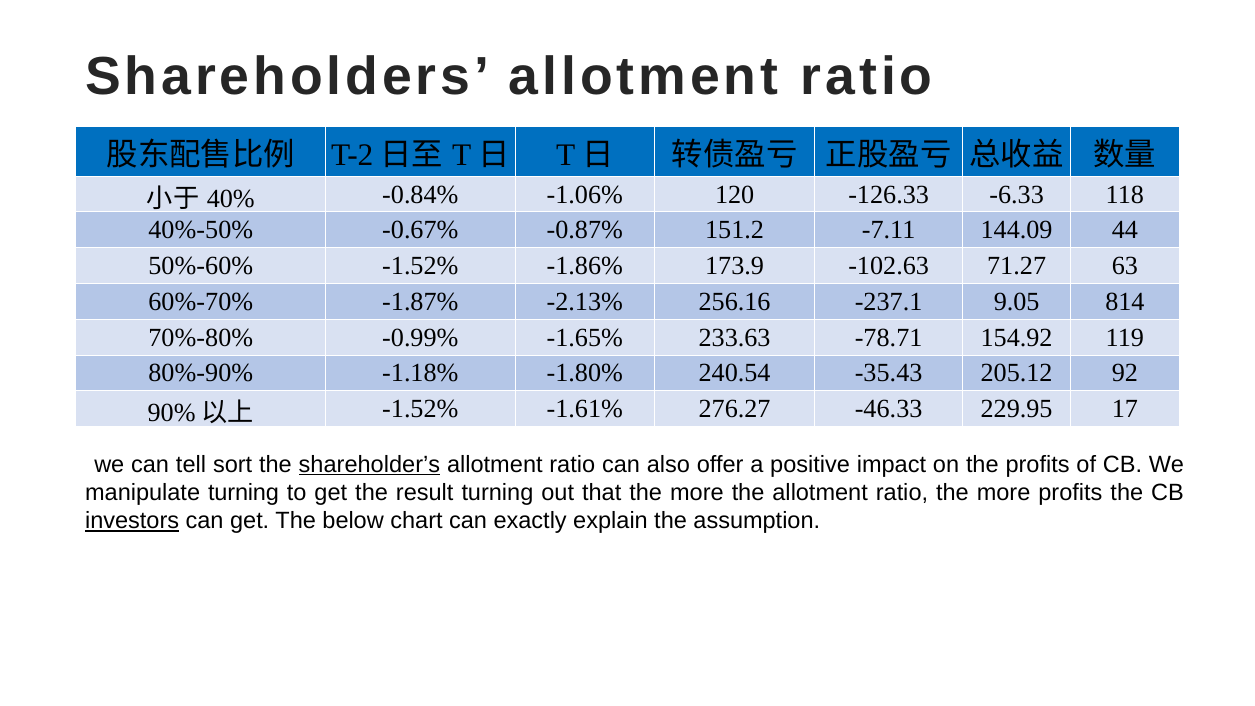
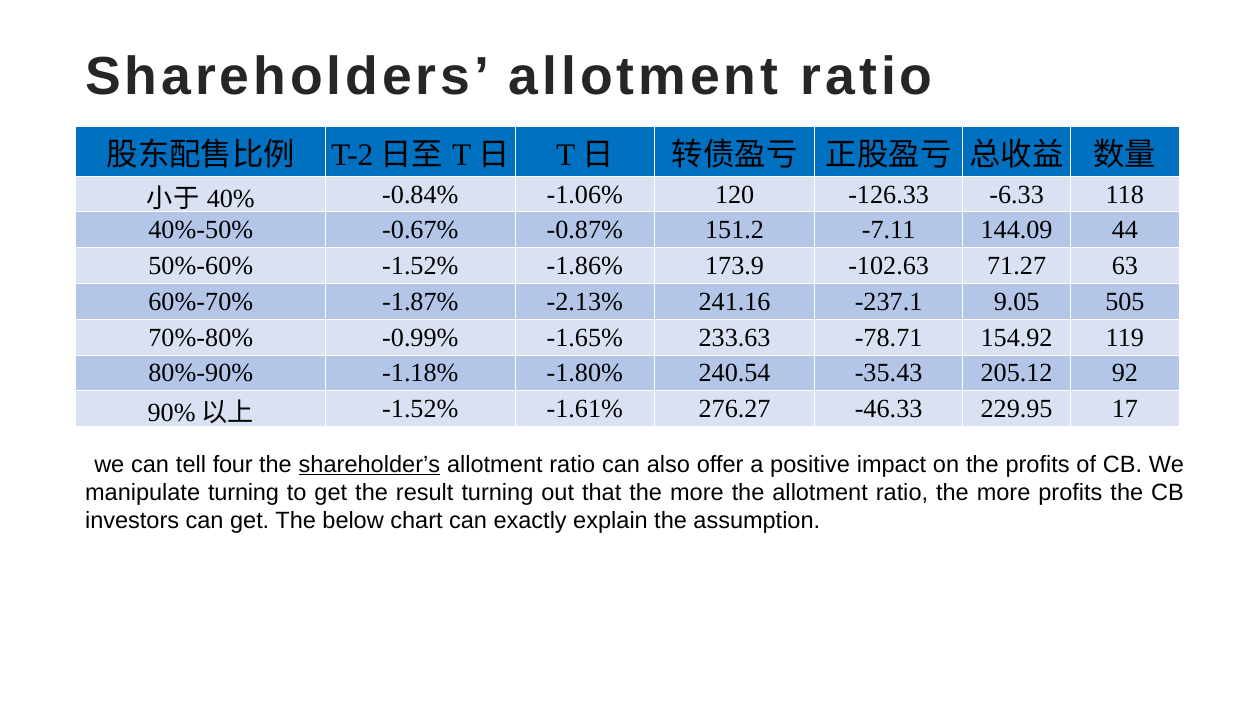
256.16: 256.16 -> 241.16
814: 814 -> 505
sort: sort -> four
investors underline: present -> none
